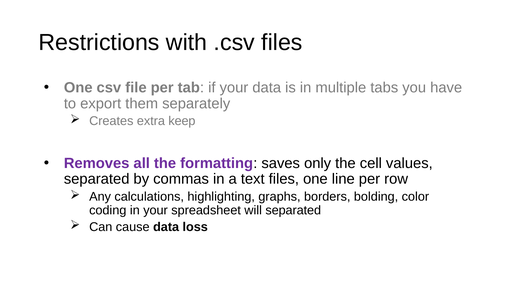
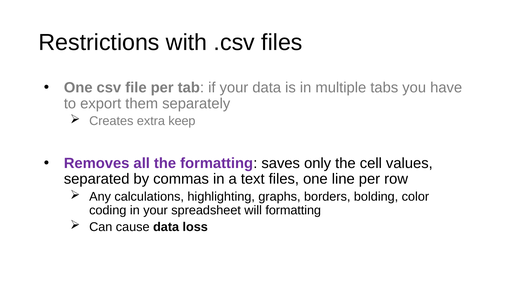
will separated: separated -> formatting
